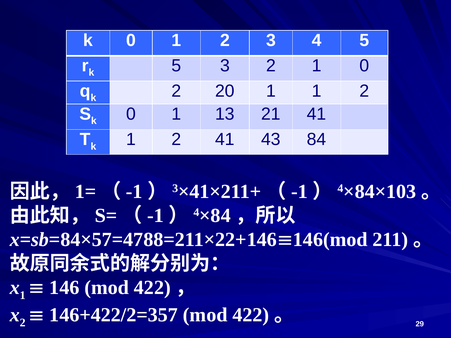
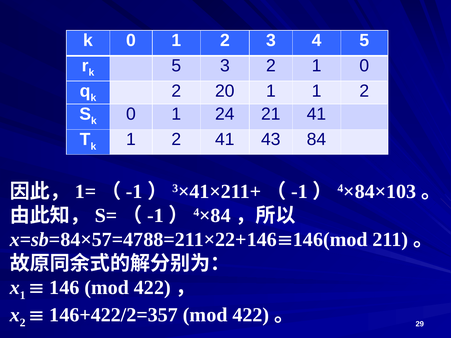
13: 13 -> 24
